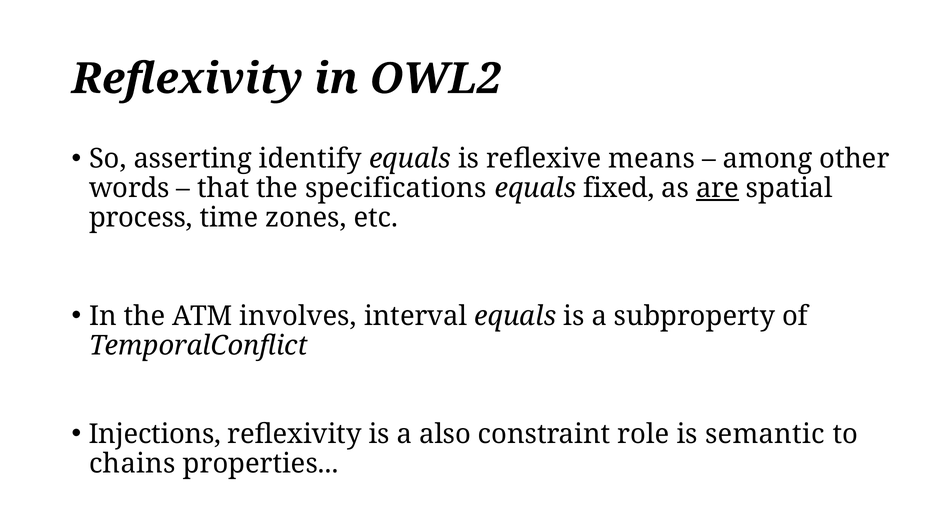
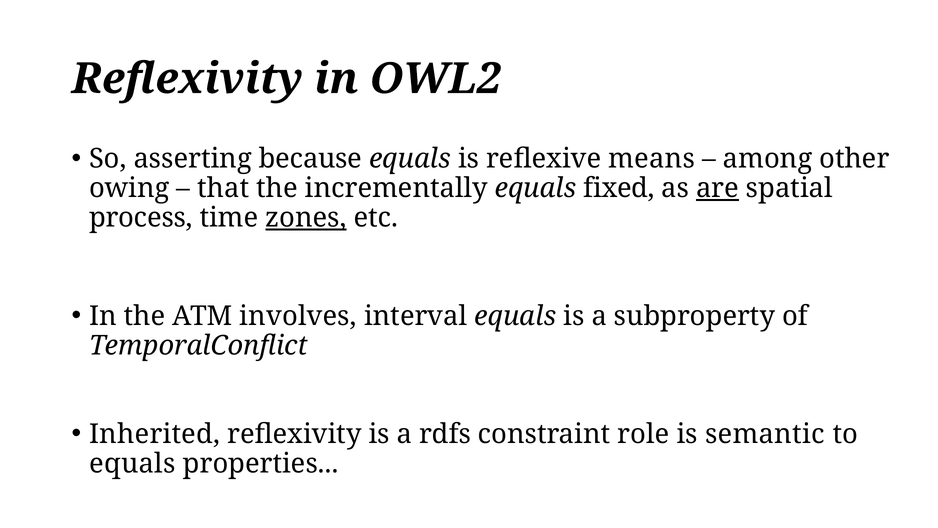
identify: identify -> because
words: words -> owing
specifications: specifications -> incrementally
zones underline: none -> present
Injections: Injections -> Inherited
also: also -> rdfs
chains at (132, 463): chains -> equals
